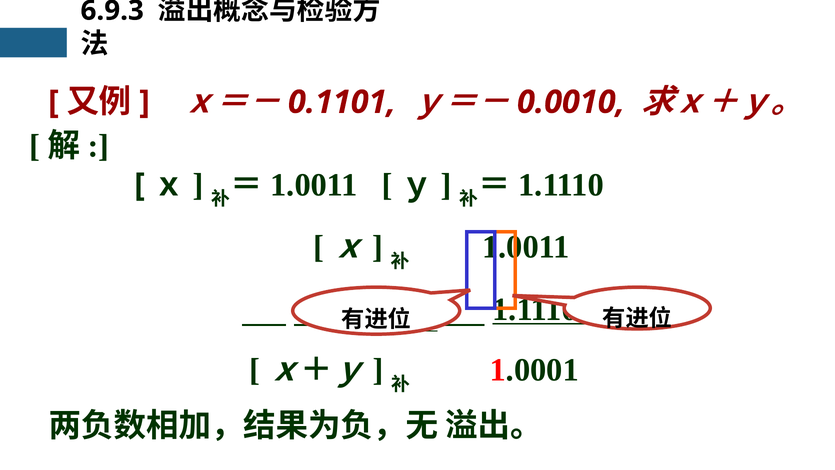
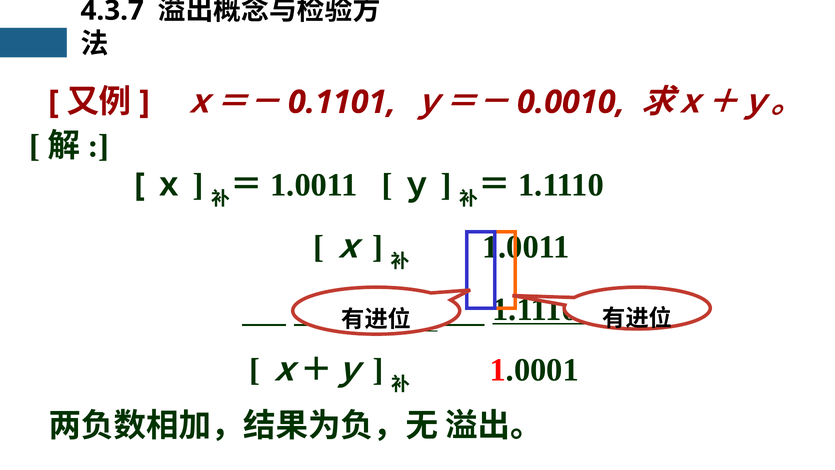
6.9.3: 6.9.3 -> 4.3.7
